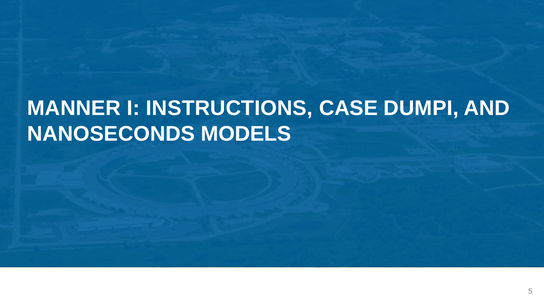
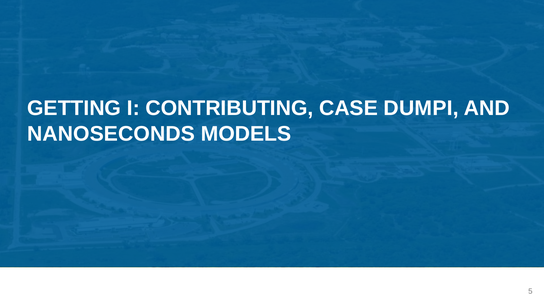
MANNER: MANNER -> GETTING
INSTRUCTIONS: INSTRUCTIONS -> CONTRIBUTING
